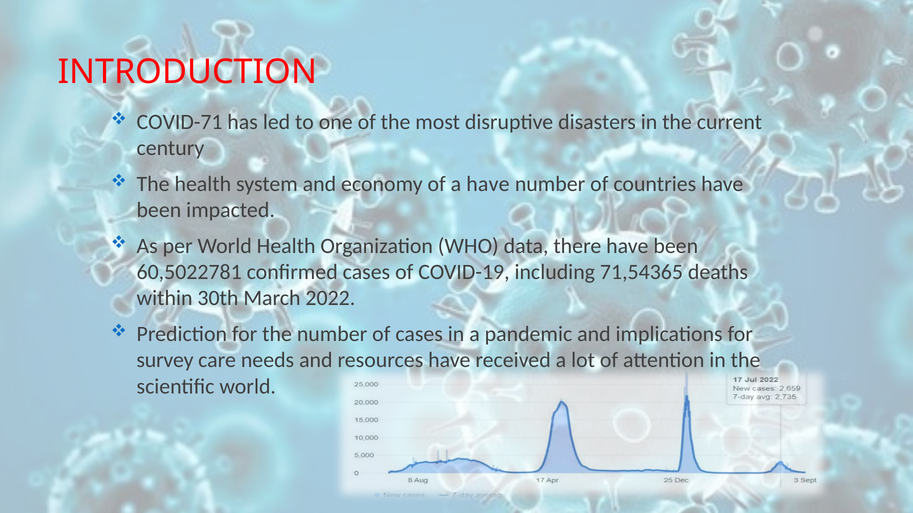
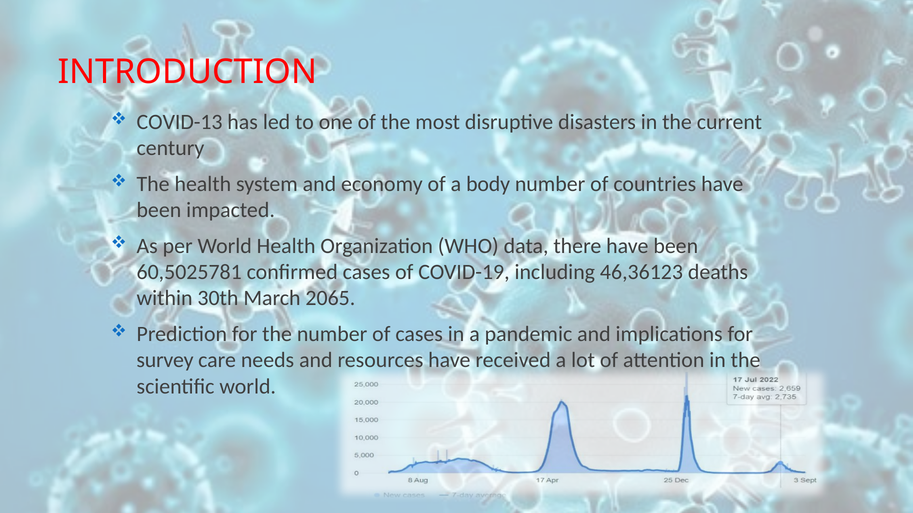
COVID-71: COVID-71 -> COVID-13
a have: have -> body
60,5022781: 60,5022781 -> 60,5025781
71,54365: 71,54365 -> 46,36123
2022: 2022 -> 2065
